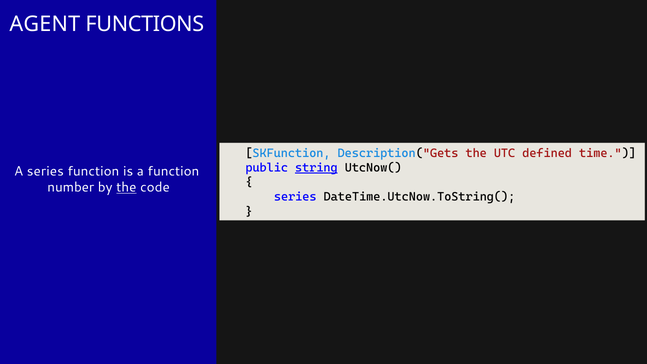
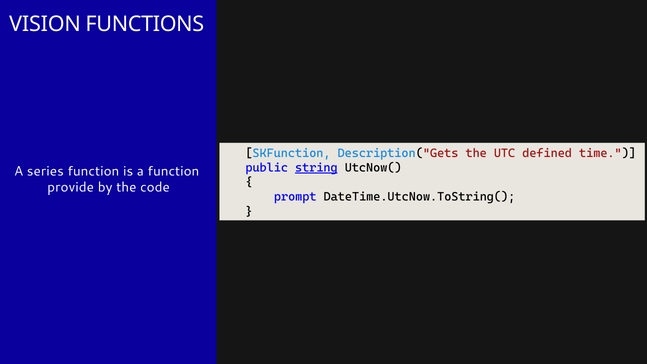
AGENT: AGENT -> VISION
number: number -> provide
the at (126, 188) underline: present -> none
series at (295, 197): series -> prompt
